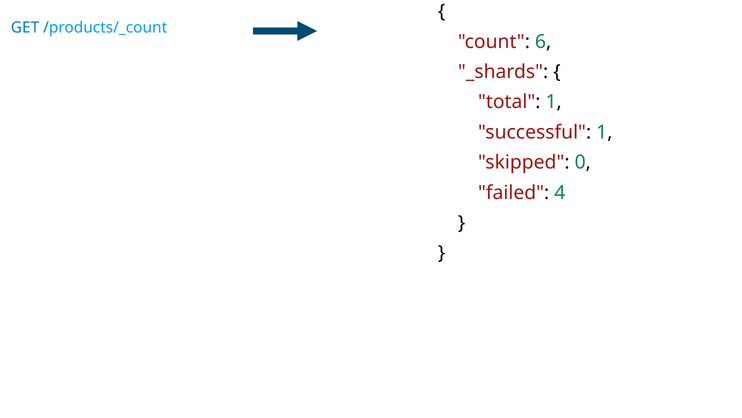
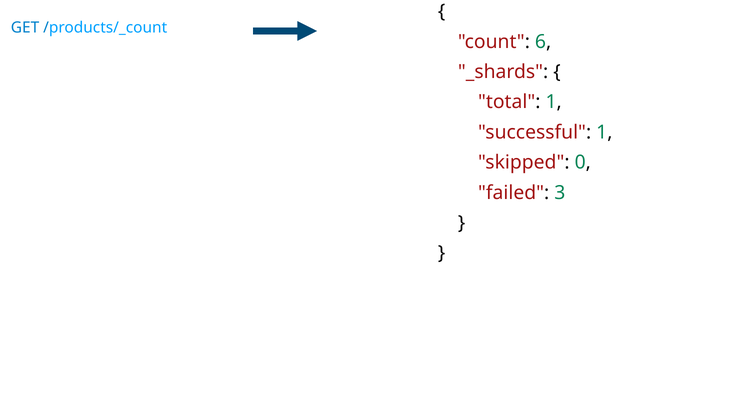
4: 4 -> 3
